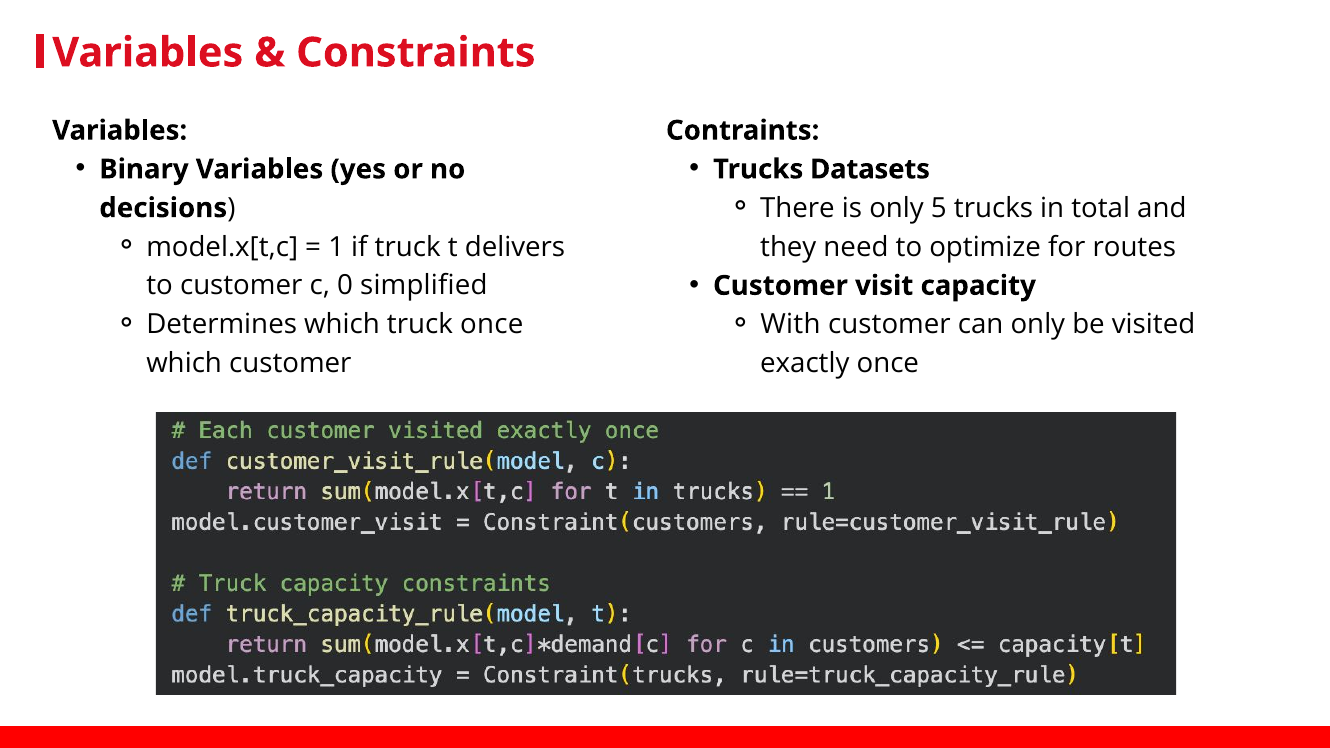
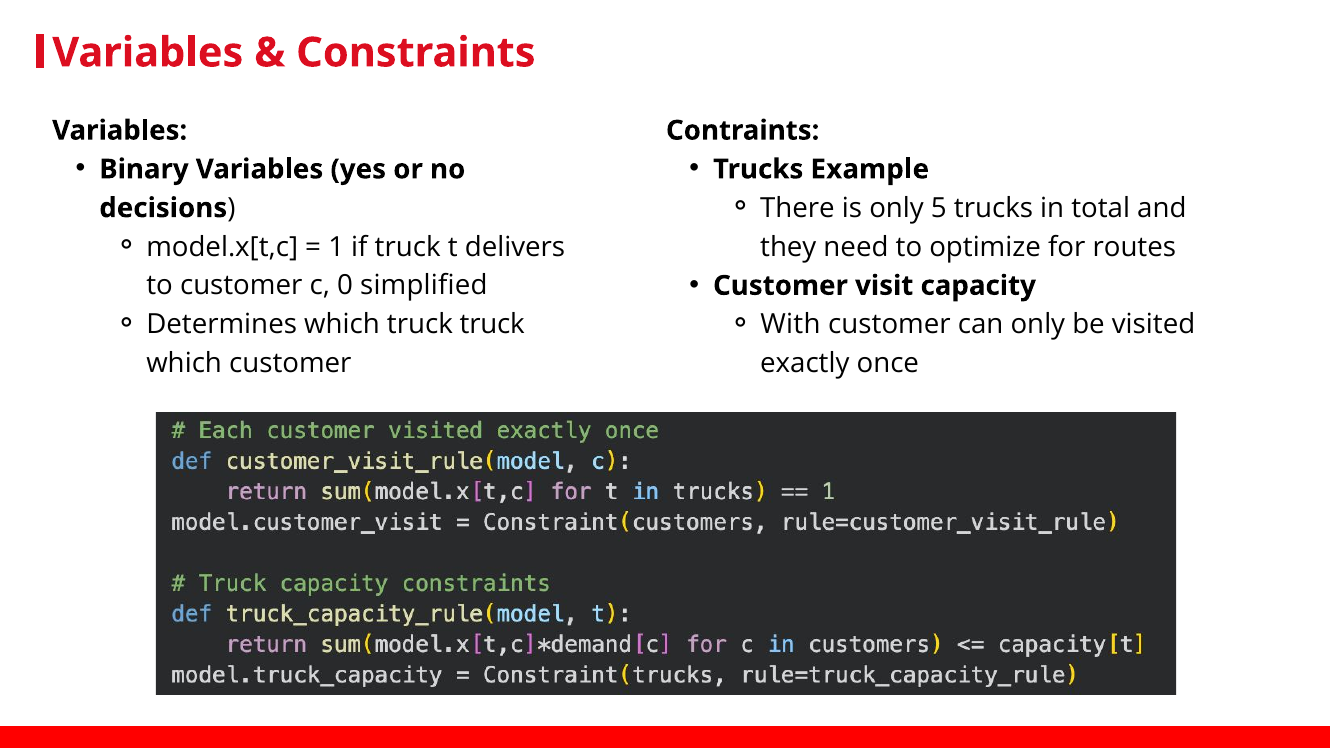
Datasets: Datasets -> Example
truck once: once -> truck
